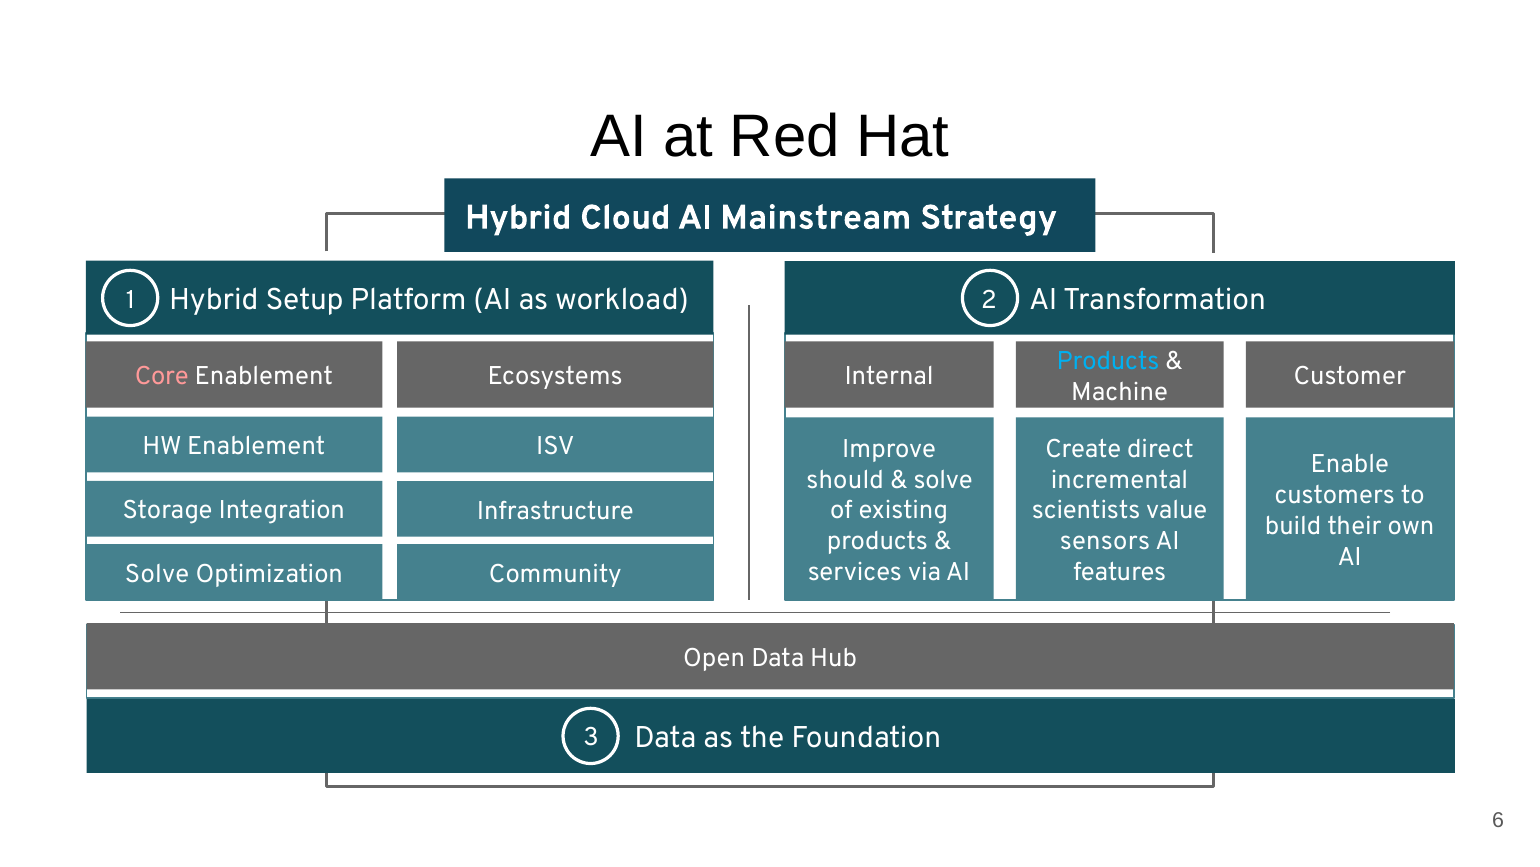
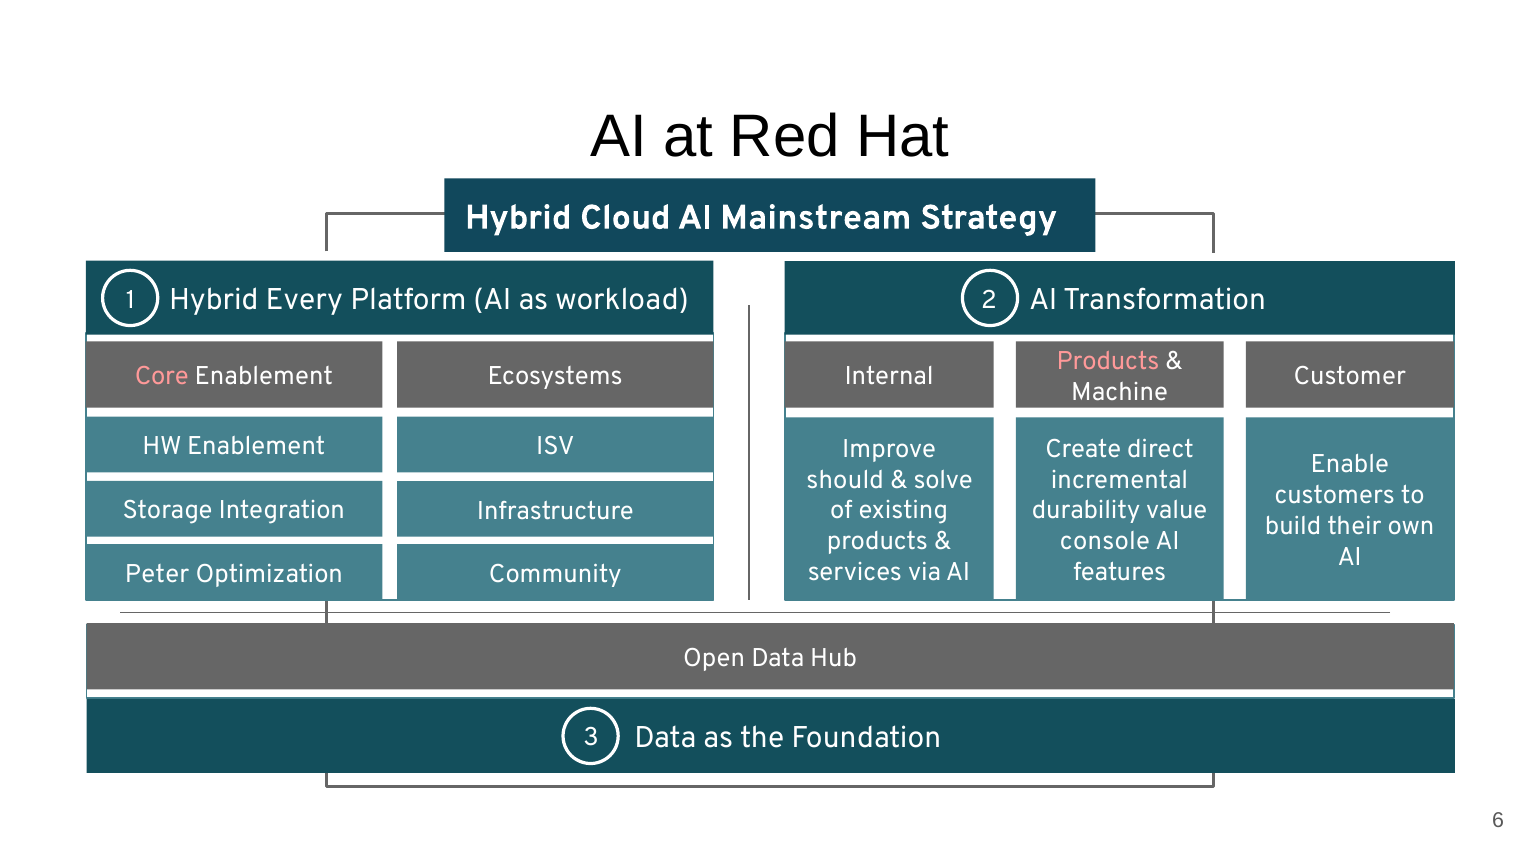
Setup: Setup -> Every
Products at (1108, 361) colour: light blue -> pink
scientists: scientists -> durability
sensors: sensors -> console
Solve at (157, 573): Solve -> Peter
